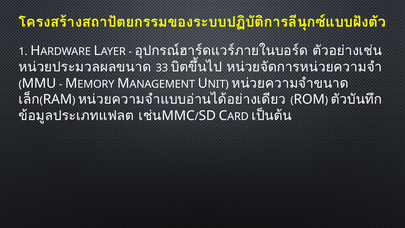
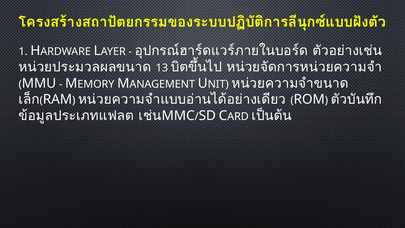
33: 33 -> 13
